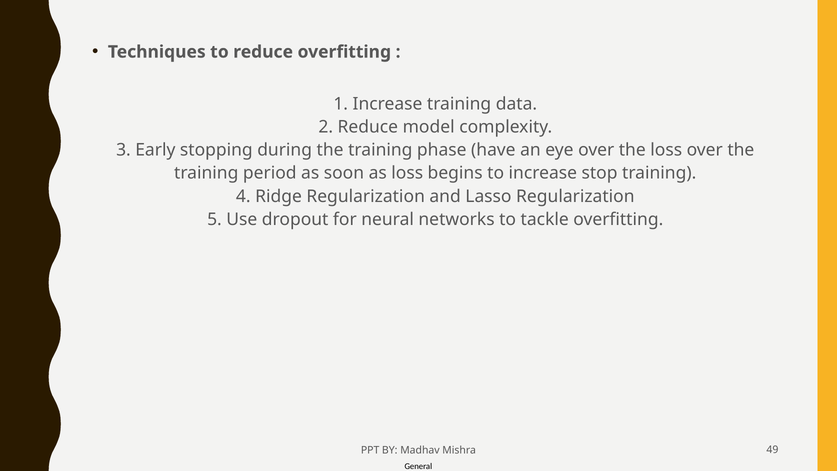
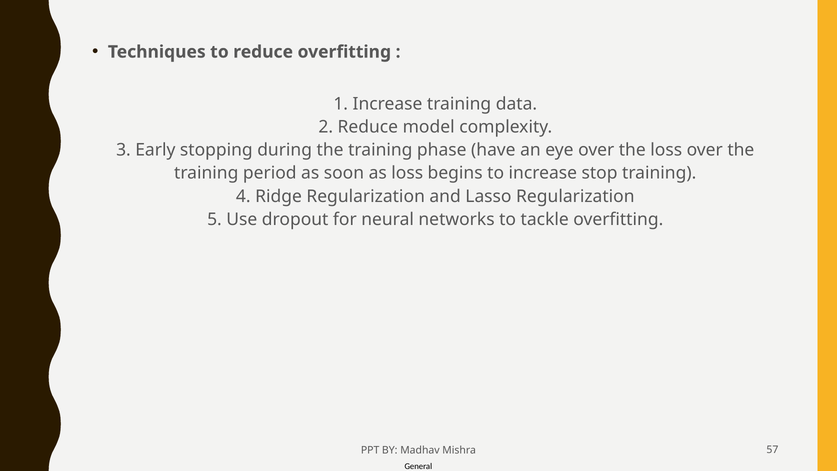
49: 49 -> 57
